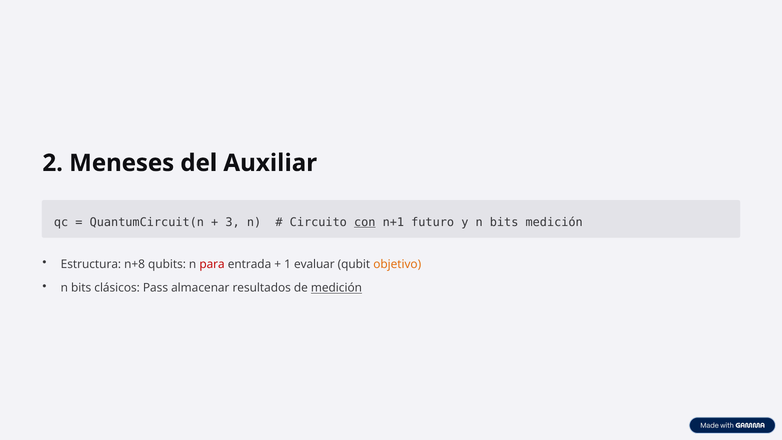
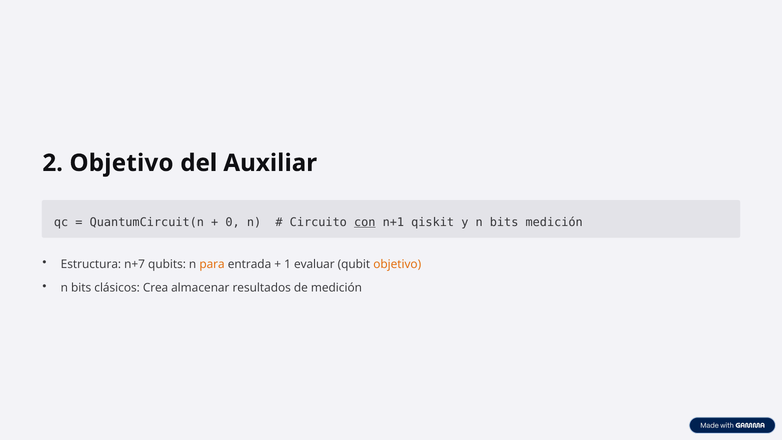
2 Meneses: Meneses -> Objetivo
3: 3 -> 0
futuro: futuro -> qiskit
n+8: n+8 -> n+7
para colour: red -> orange
Pass: Pass -> Crea
medición at (336, 288) underline: present -> none
